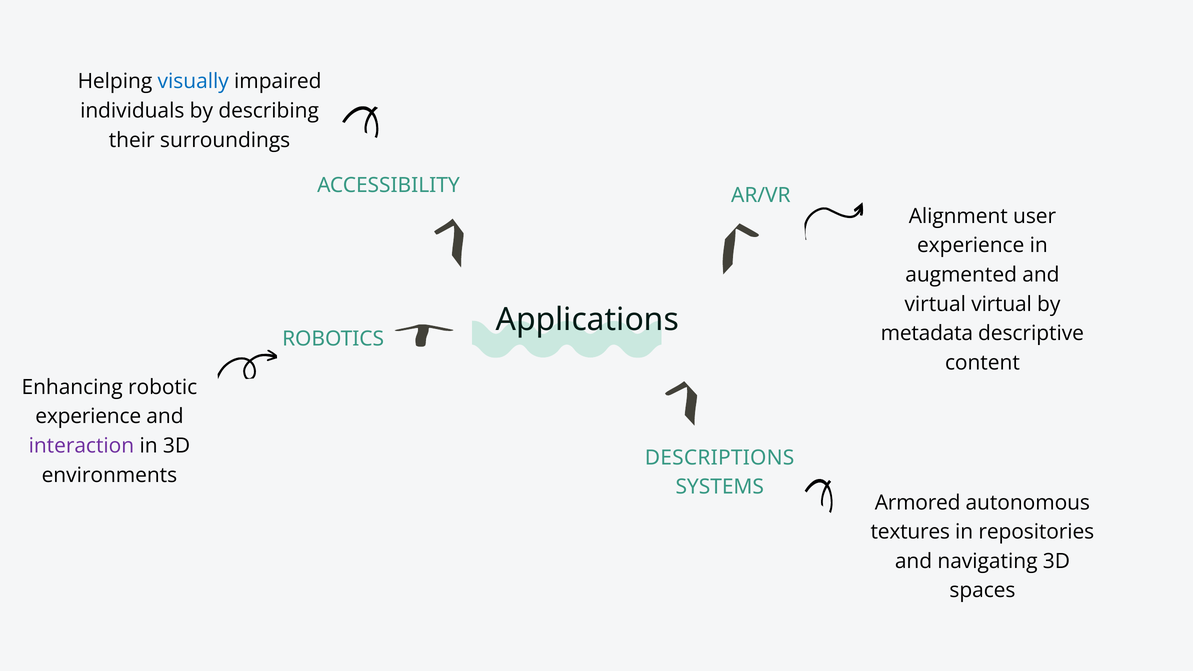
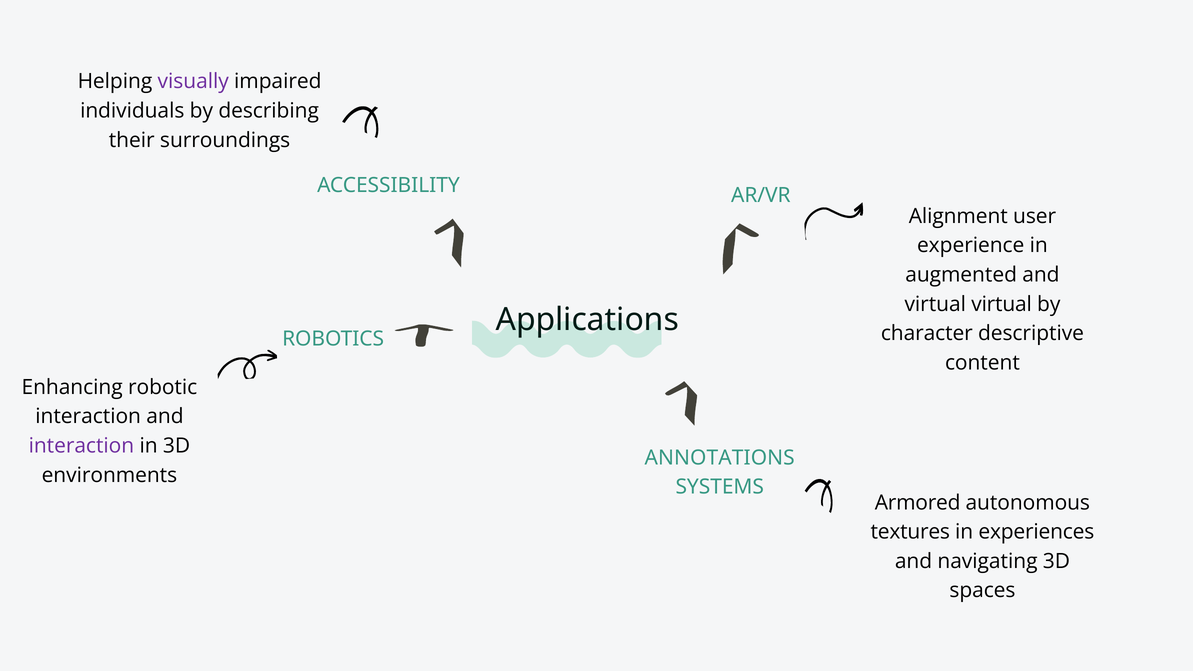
visually colour: blue -> purple
metadata: metadata -> character
experience at (88, 417): experience -> interaction
DESCRIPTIONS: DESCRIPTIONS -> ANNOTATIONS
repositories: repositories -> experiences
